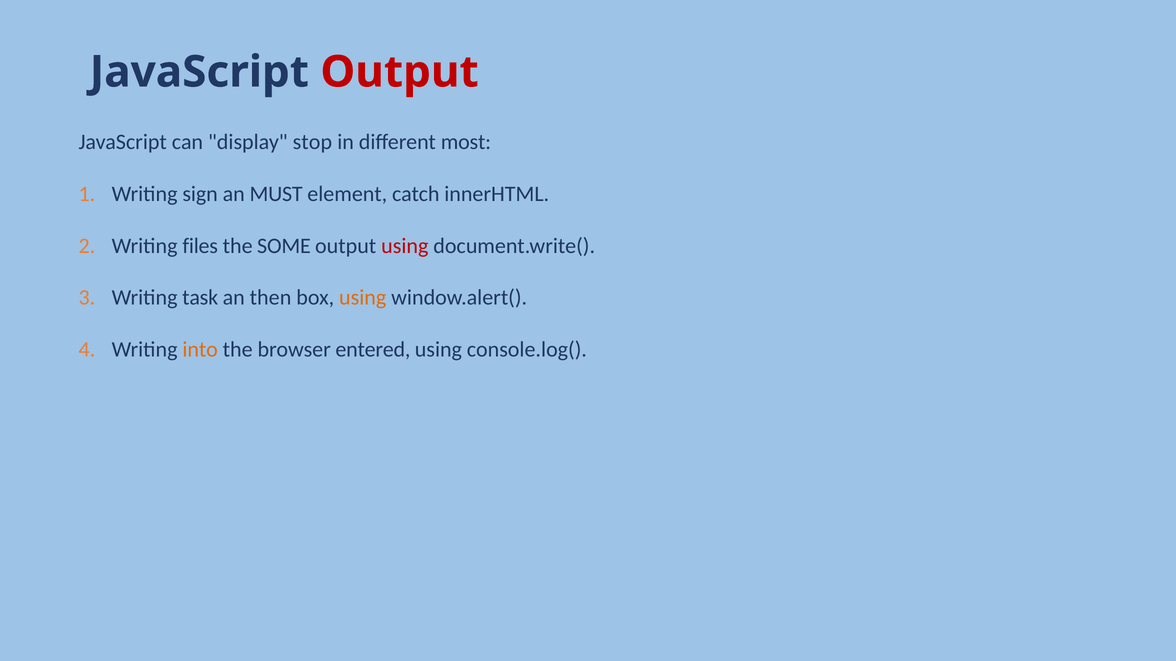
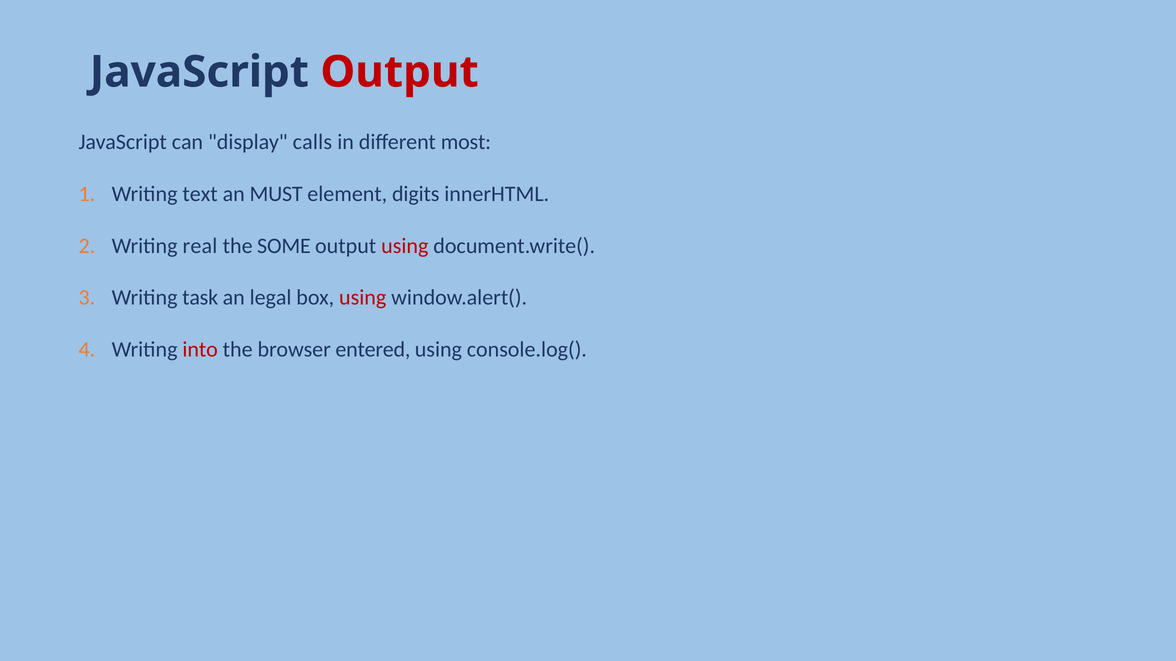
stop: stop -> calls
sign: sign -> text
catch: catch -> digits
files: files -> real
then: then -> legal
using at (363, 298) colour: orange -> red
into colour: orange -> red
